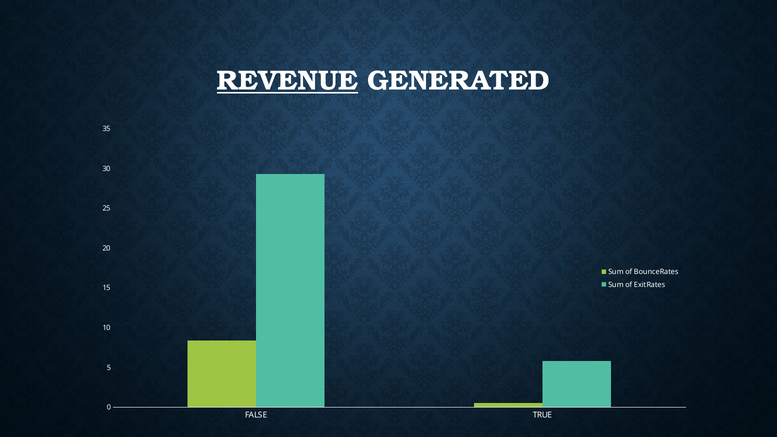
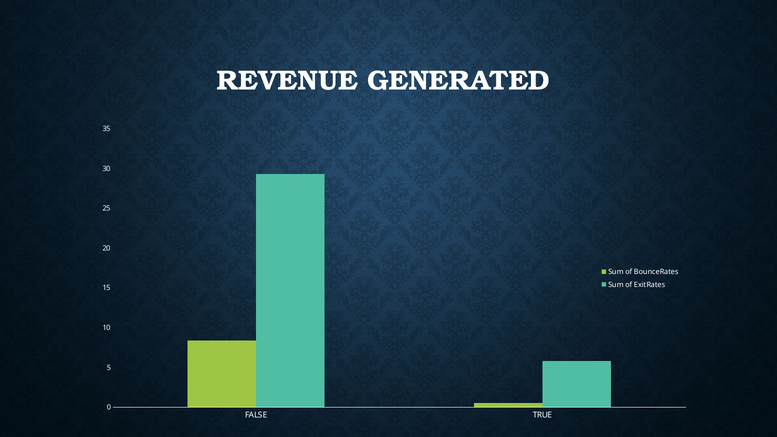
REVENUE underline: present -> none
